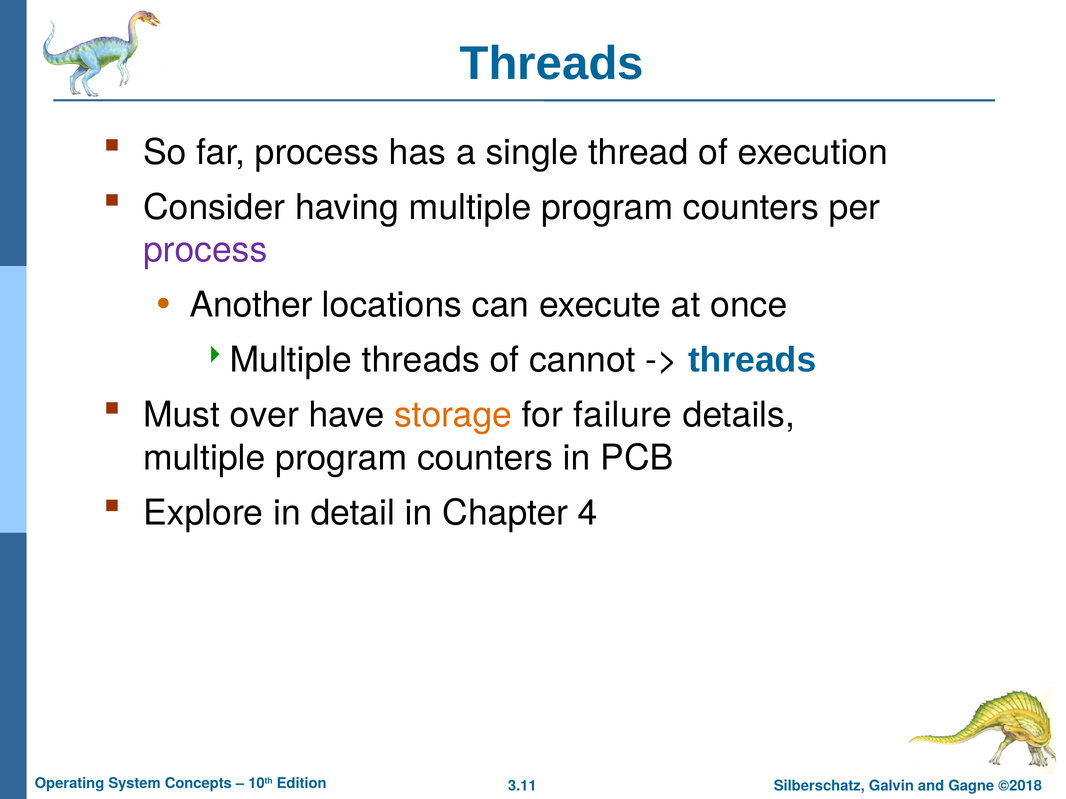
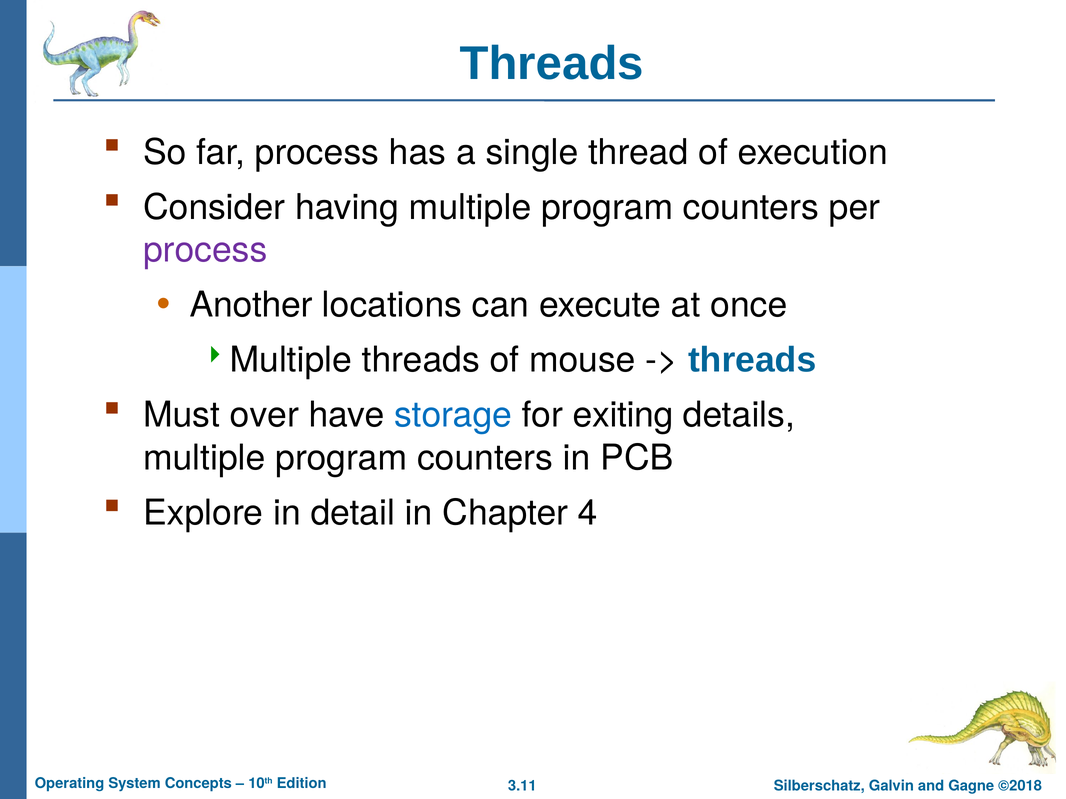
cannot: cannot -> mouse
storage colour: orange -> blue
failure: failure -> exiting
